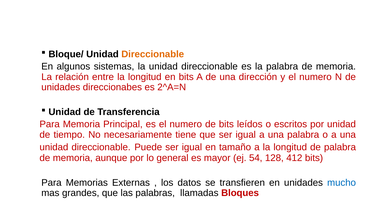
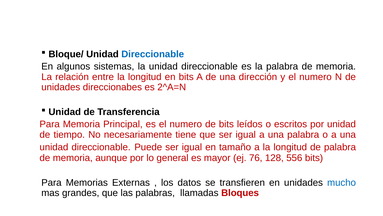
Direccionable at (153, 54) colour: orange -> blue
54: 54 -> 76
412: 412 -> 556
